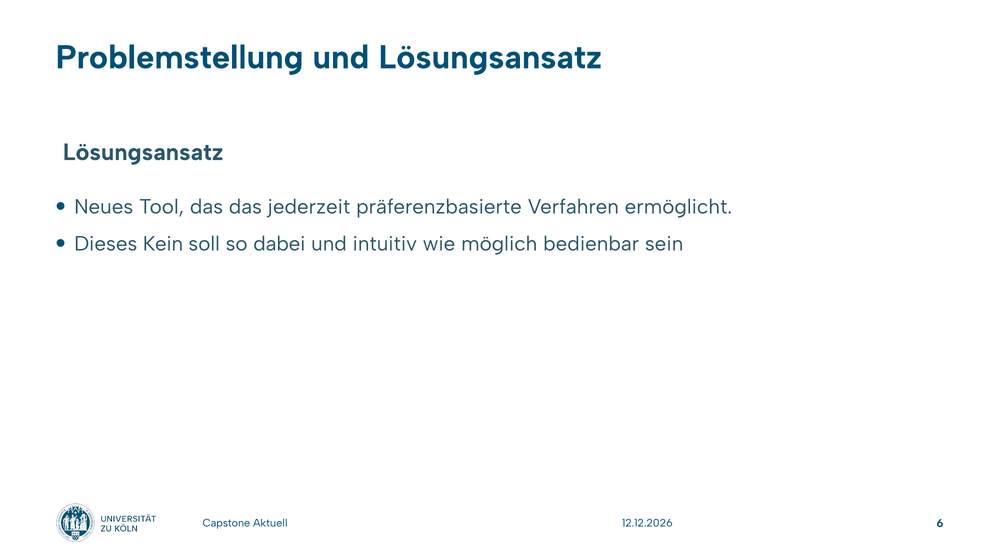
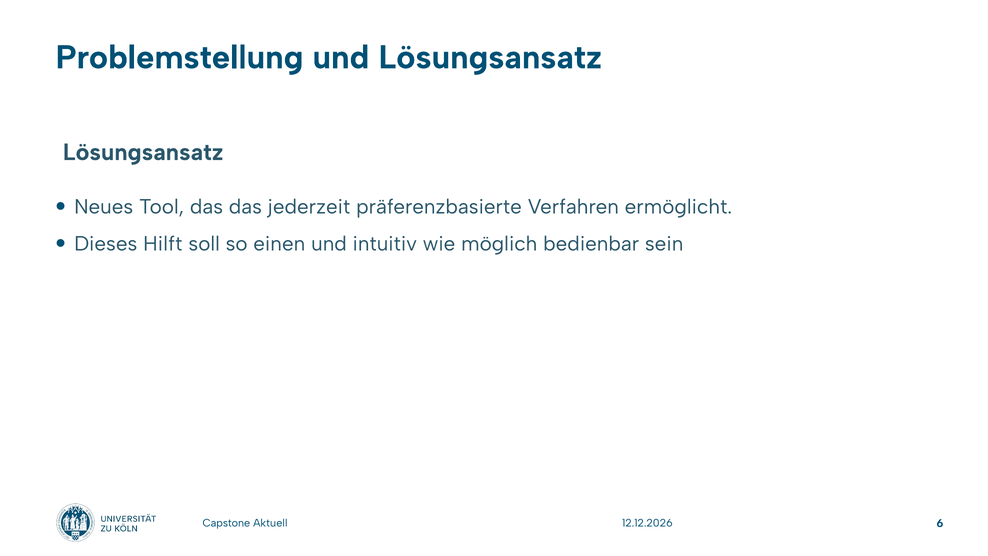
Kein: Kein -> Hilft
dabei: dabei -> einen
